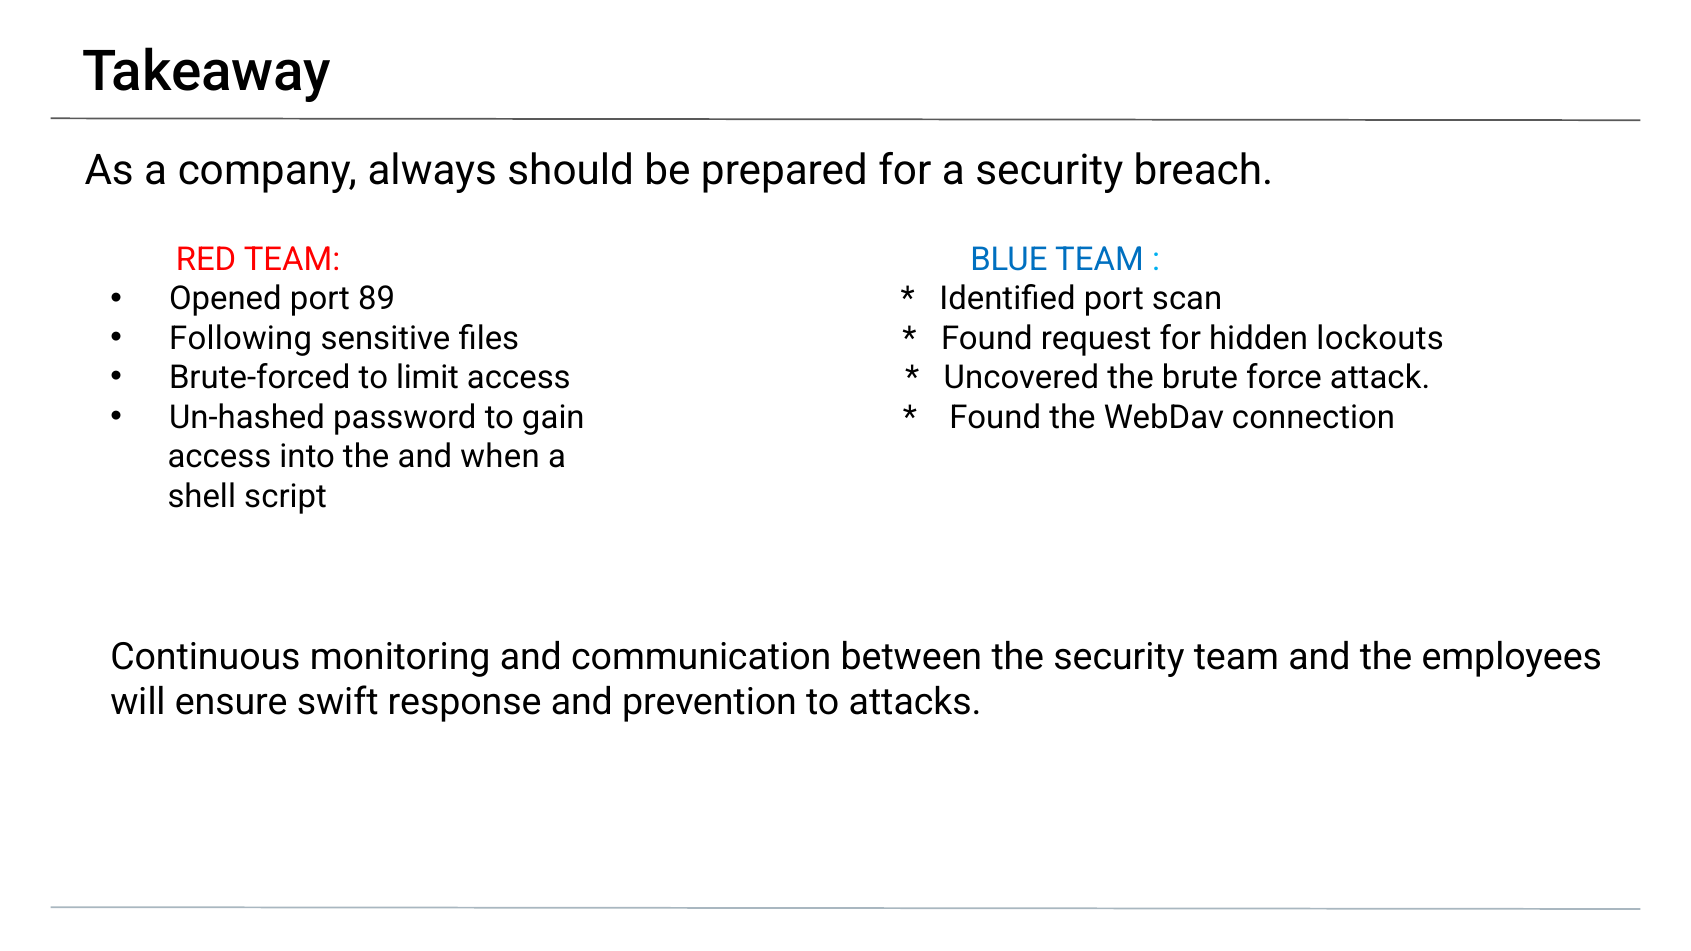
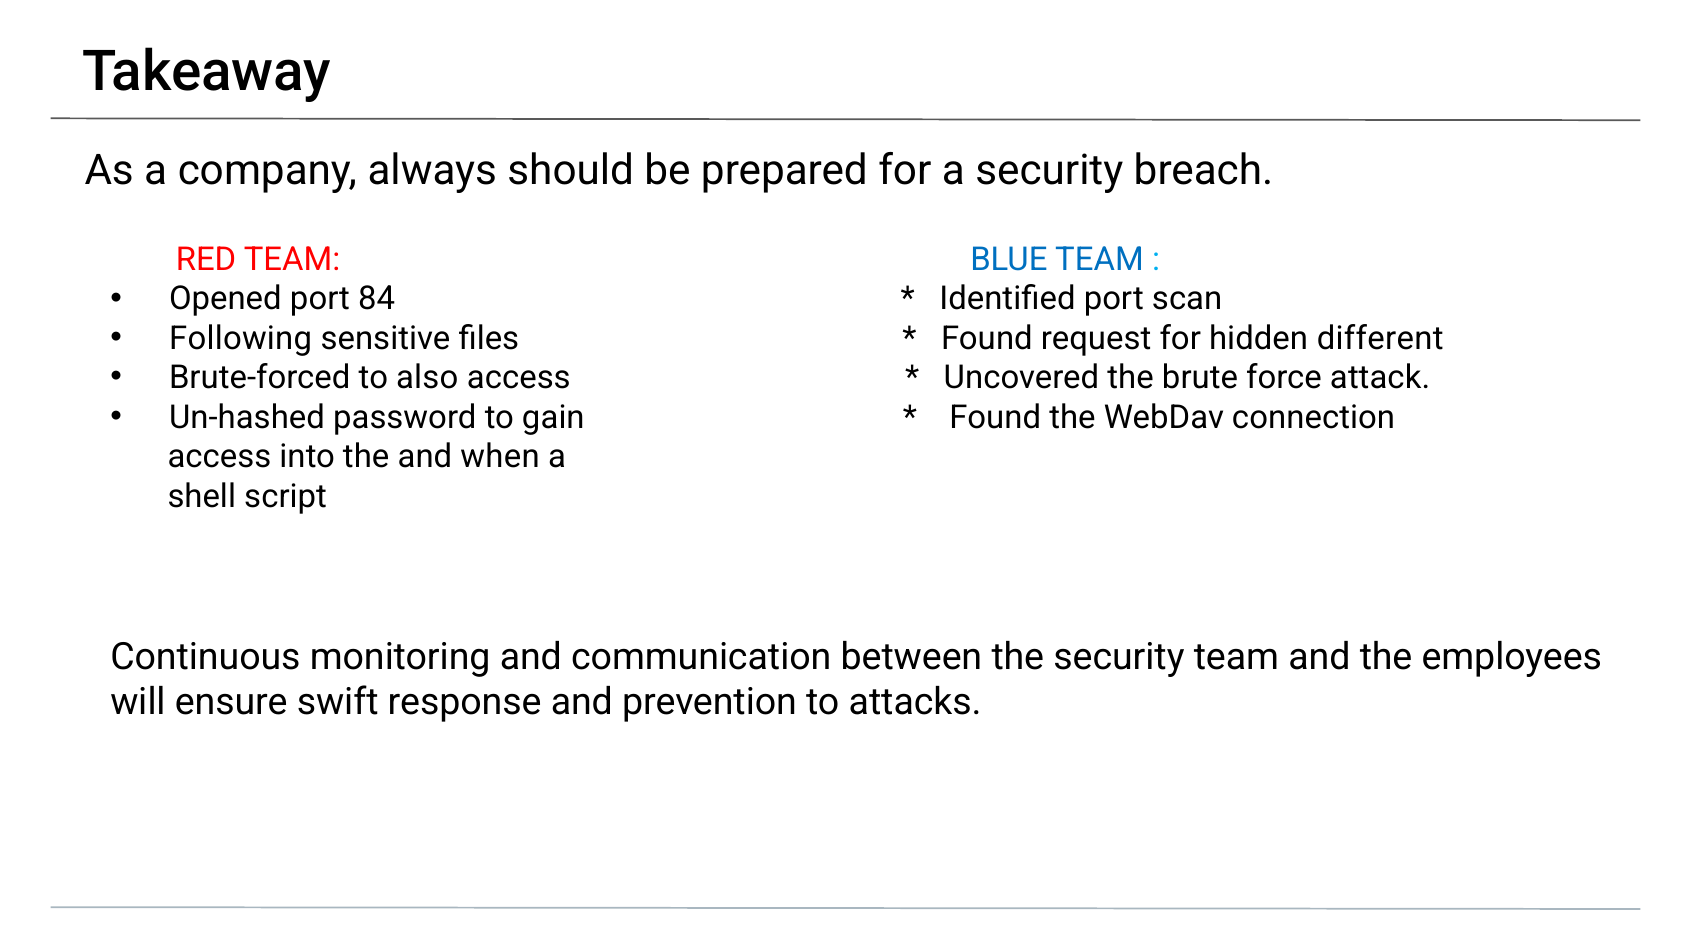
89: 89 -> 84
lockouts: lockouts -> different
limit: limit -> also
